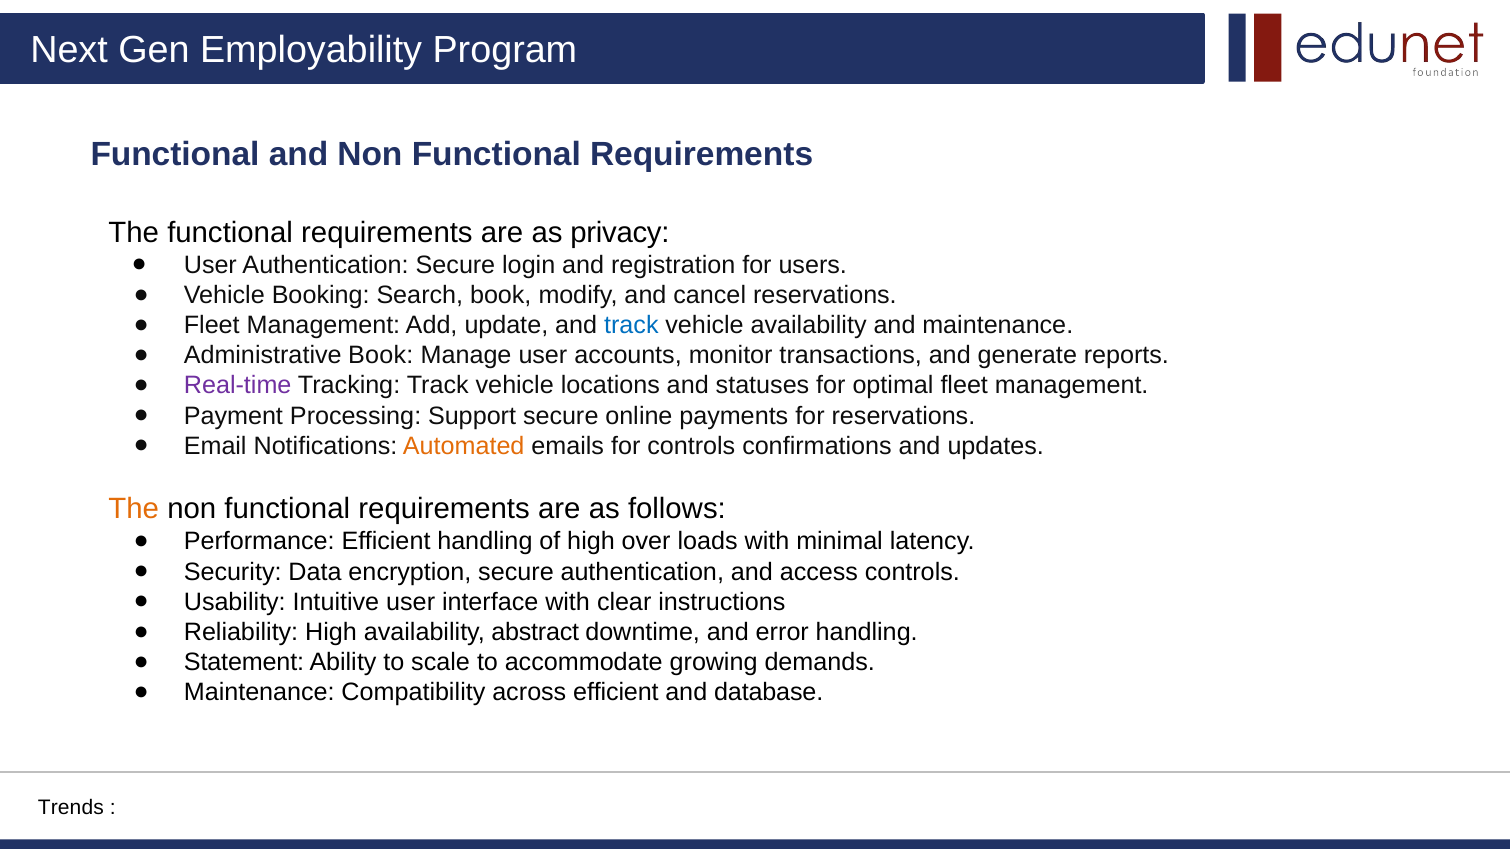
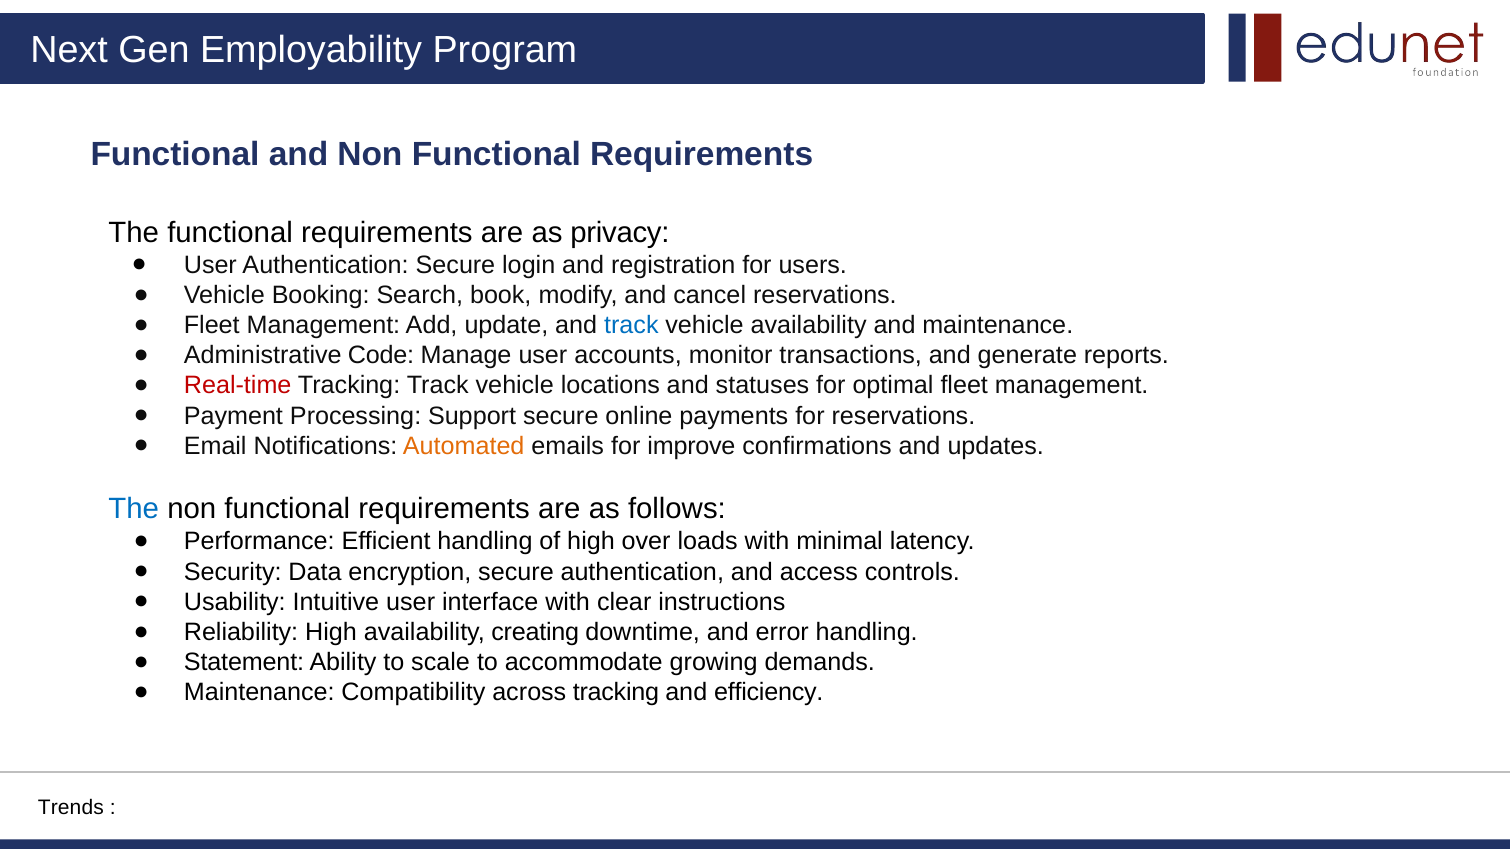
Administrative Book: Book -> Code
Real-time colour: purple -> red
for controls: controls -> improve
The at (134, 509) colour: orange -> blue
abstract: abstract -> creating
across efficient: efficient -> tracking
database: database -> efficiency
